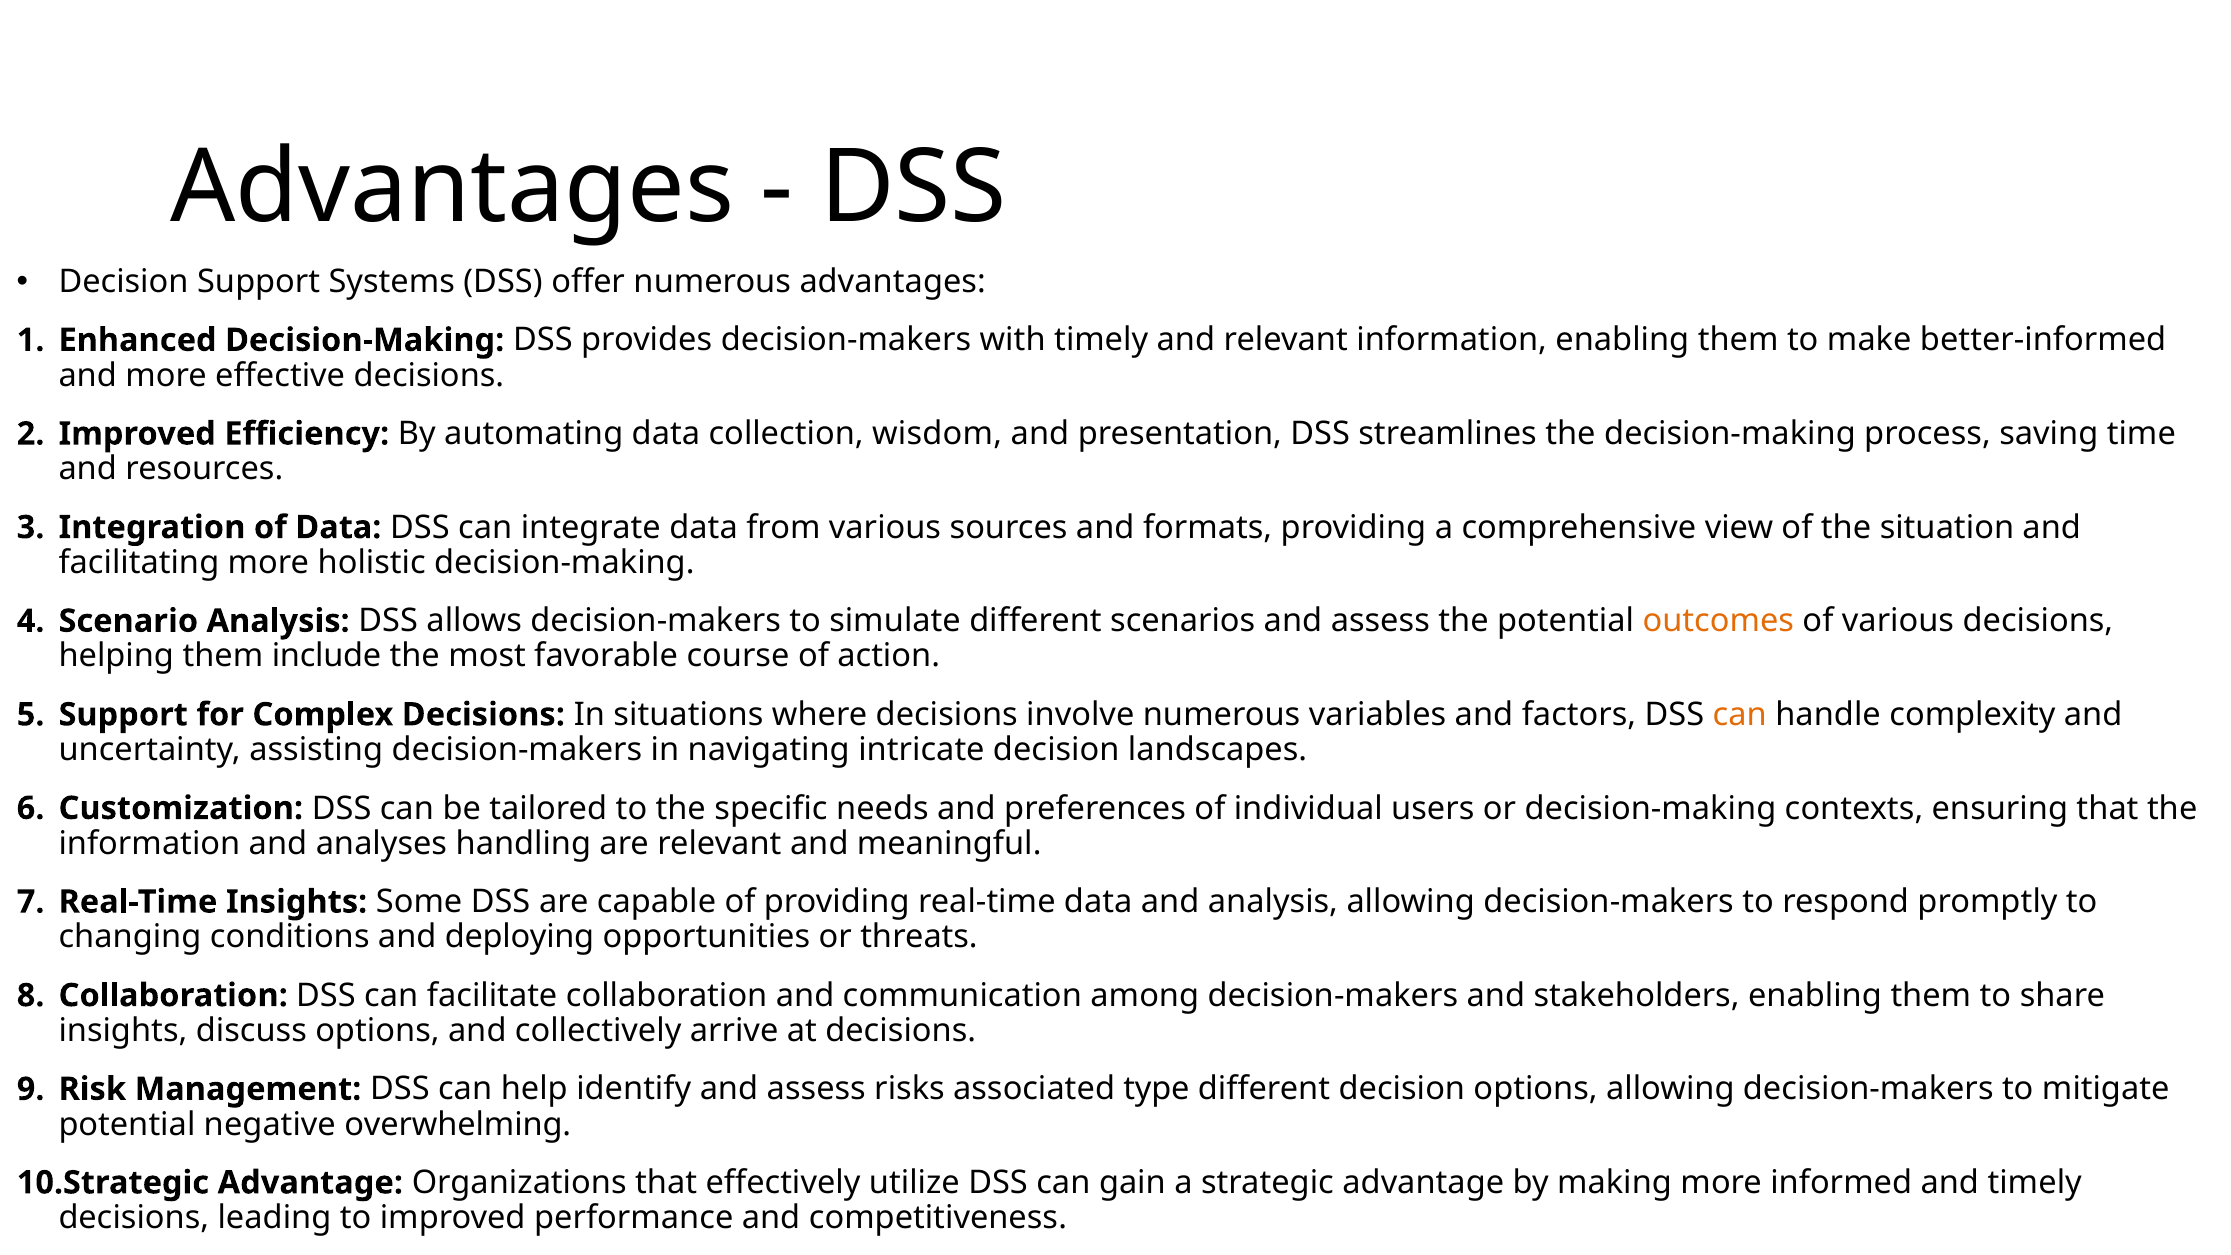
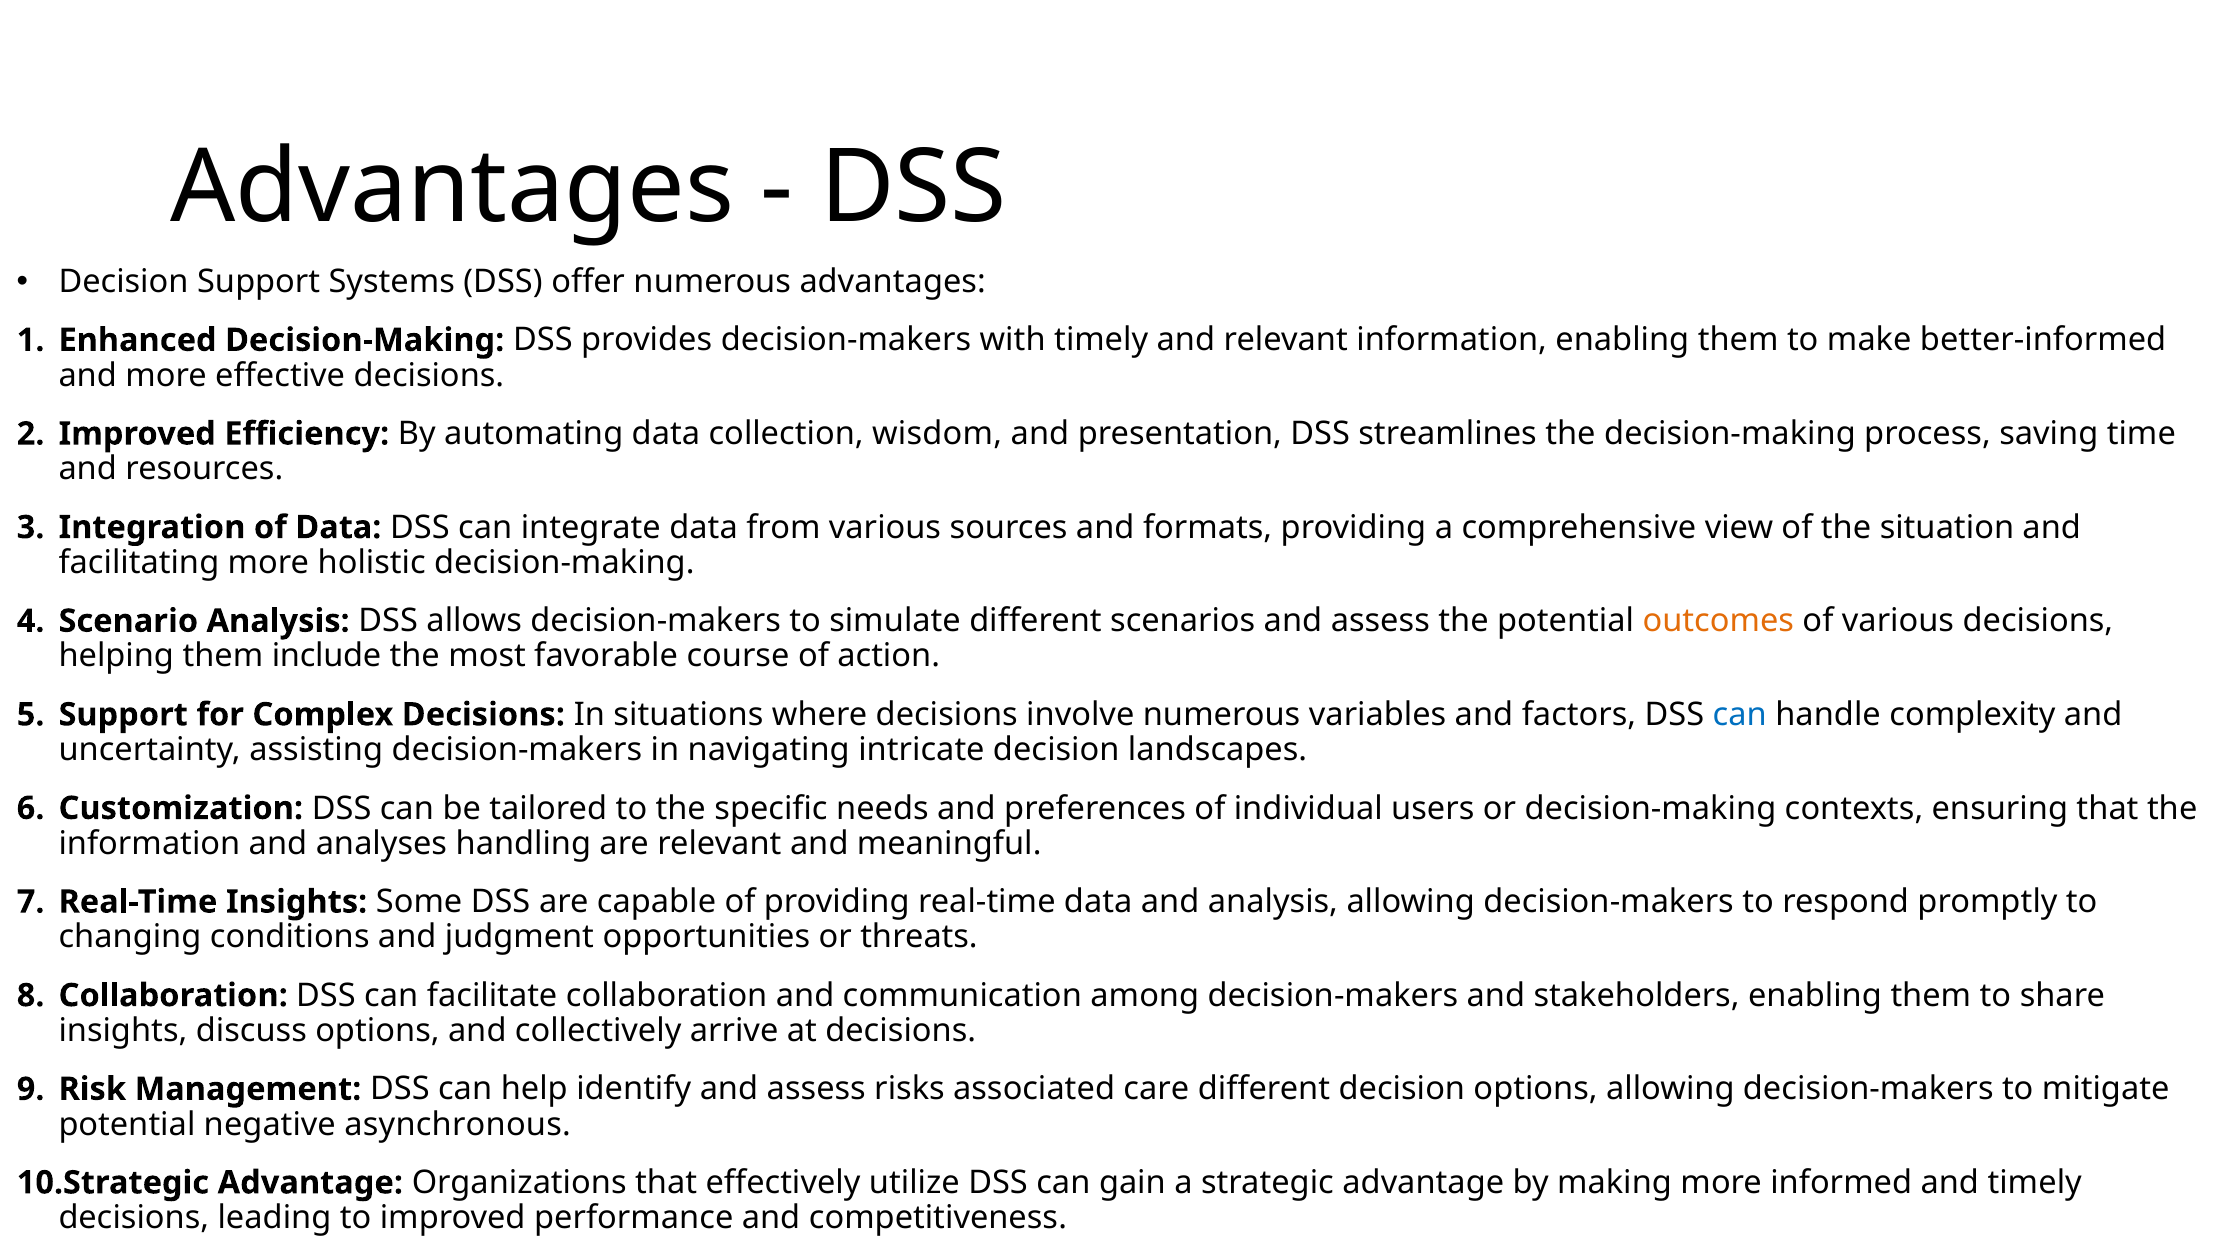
can at (1740, 715) colour: orange -> blue
deploying: deploying -> judgment
type: type -> care
overwhelming: overwhelming -> asynchronous
